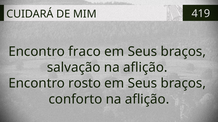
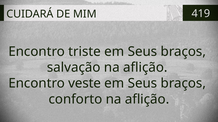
fraco: fraco -> triste
rosto: rosto -> veste
